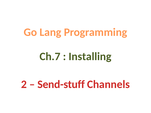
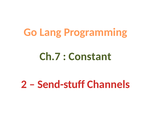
Installing: Installing -> Constant
